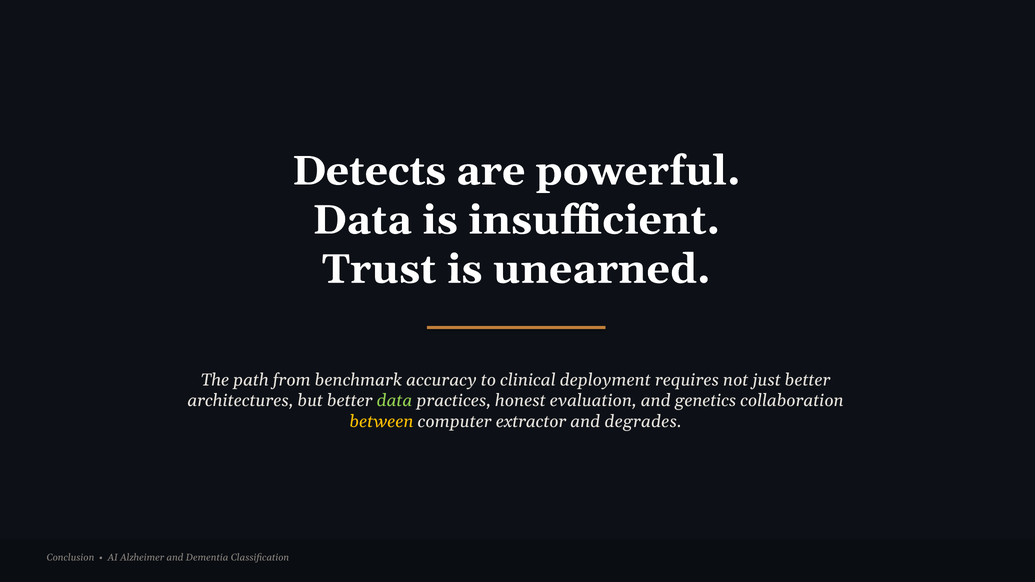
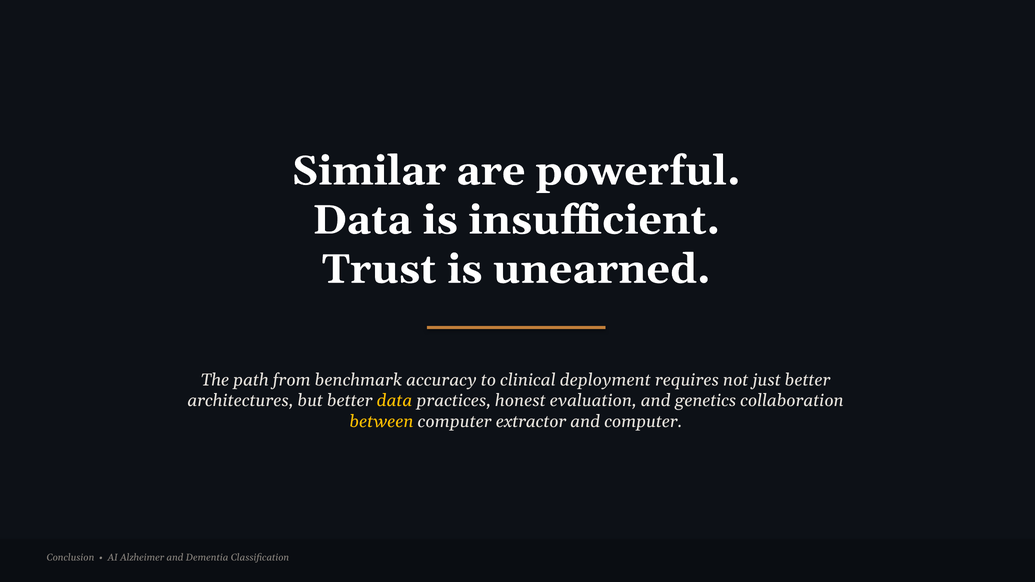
Detects: Detects -> Similar
data at (395, 401) colour: light green -> yellow
and degrades: degrades -> computer
